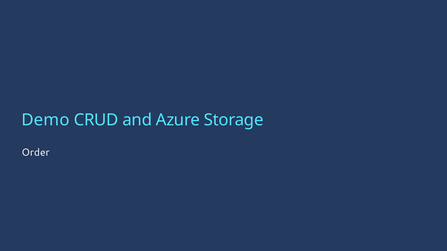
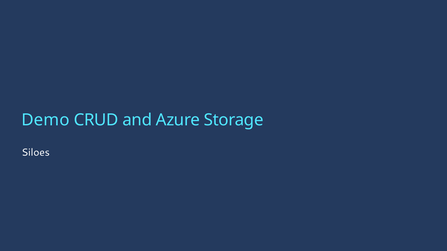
Order: Order -> Siloes
